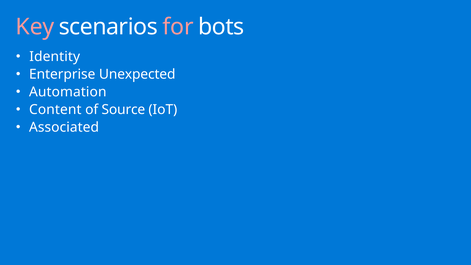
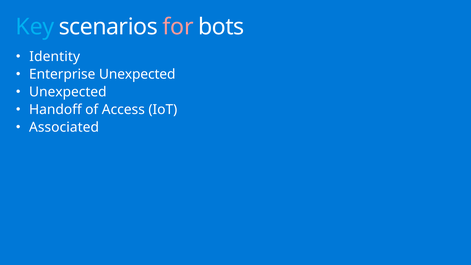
Key colour: pink -> light blue
Automation at (68, 92): Automation -> Unexpected
Content: Content -> Handoff
Source: Source -> Access
